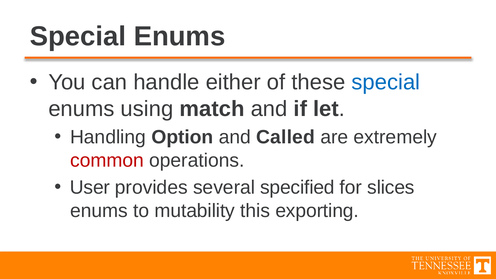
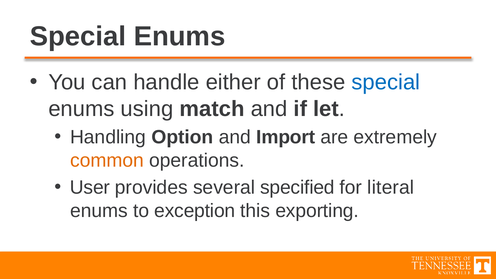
Called: Called -> Import
common colour: red -> orange
slices: slices -> literal
mutability: mutability -> exception
